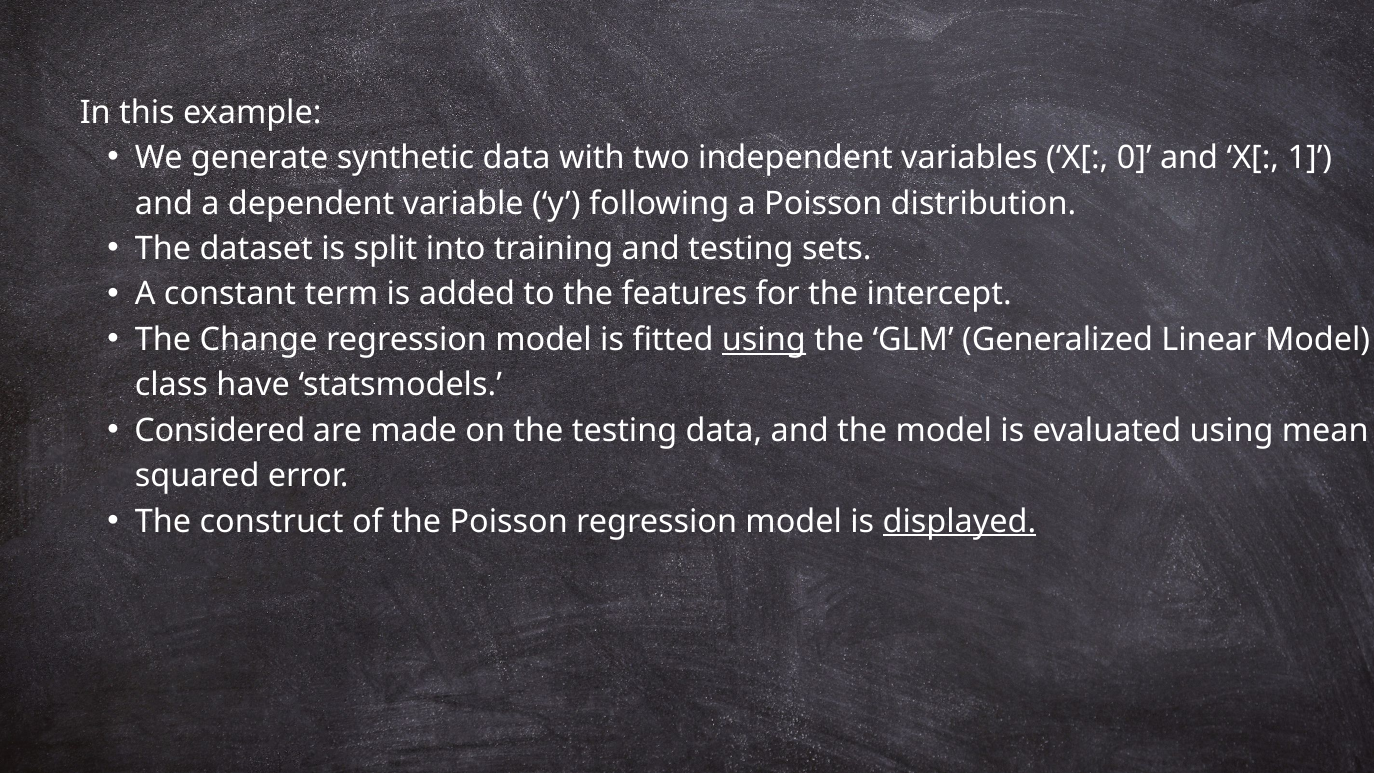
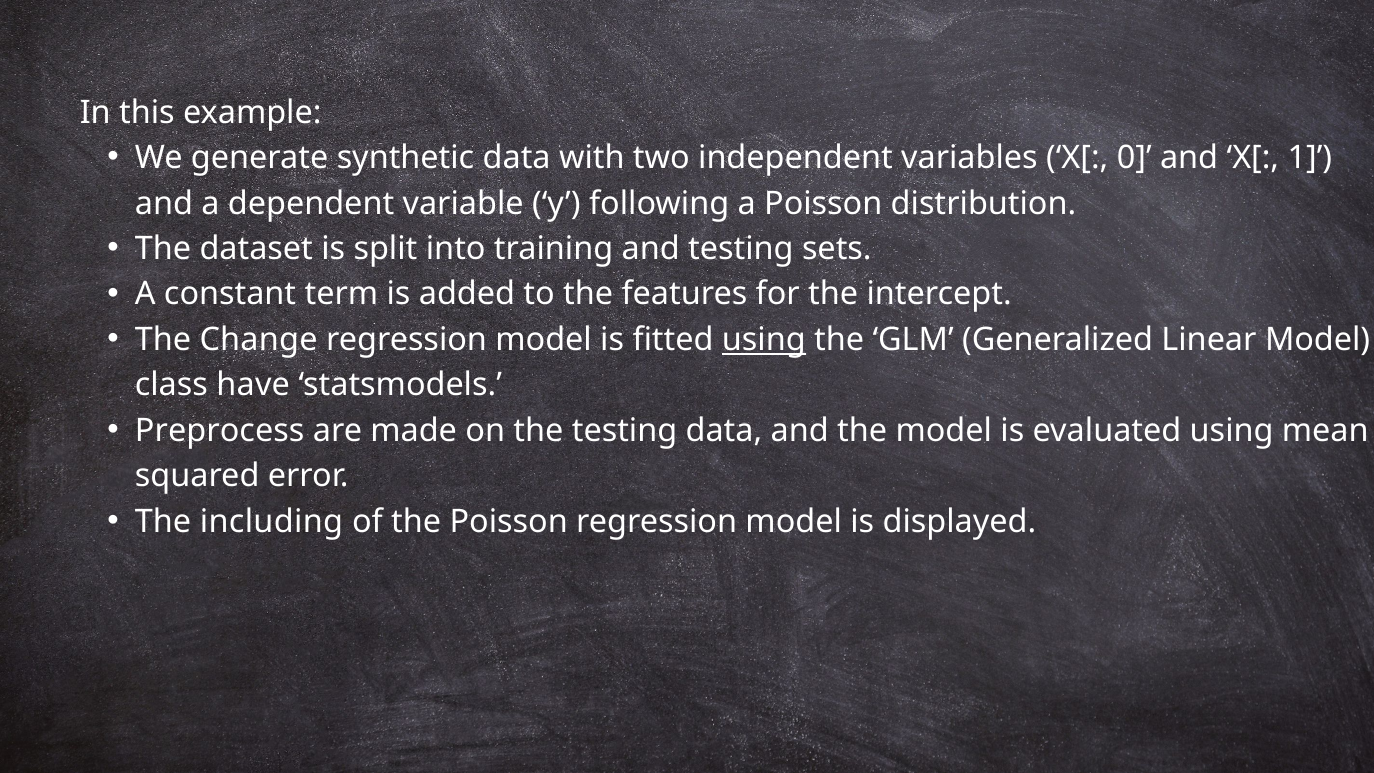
Considered: Considered -> Preprocess
construct: construct -> including
displayed underline: present -> none
